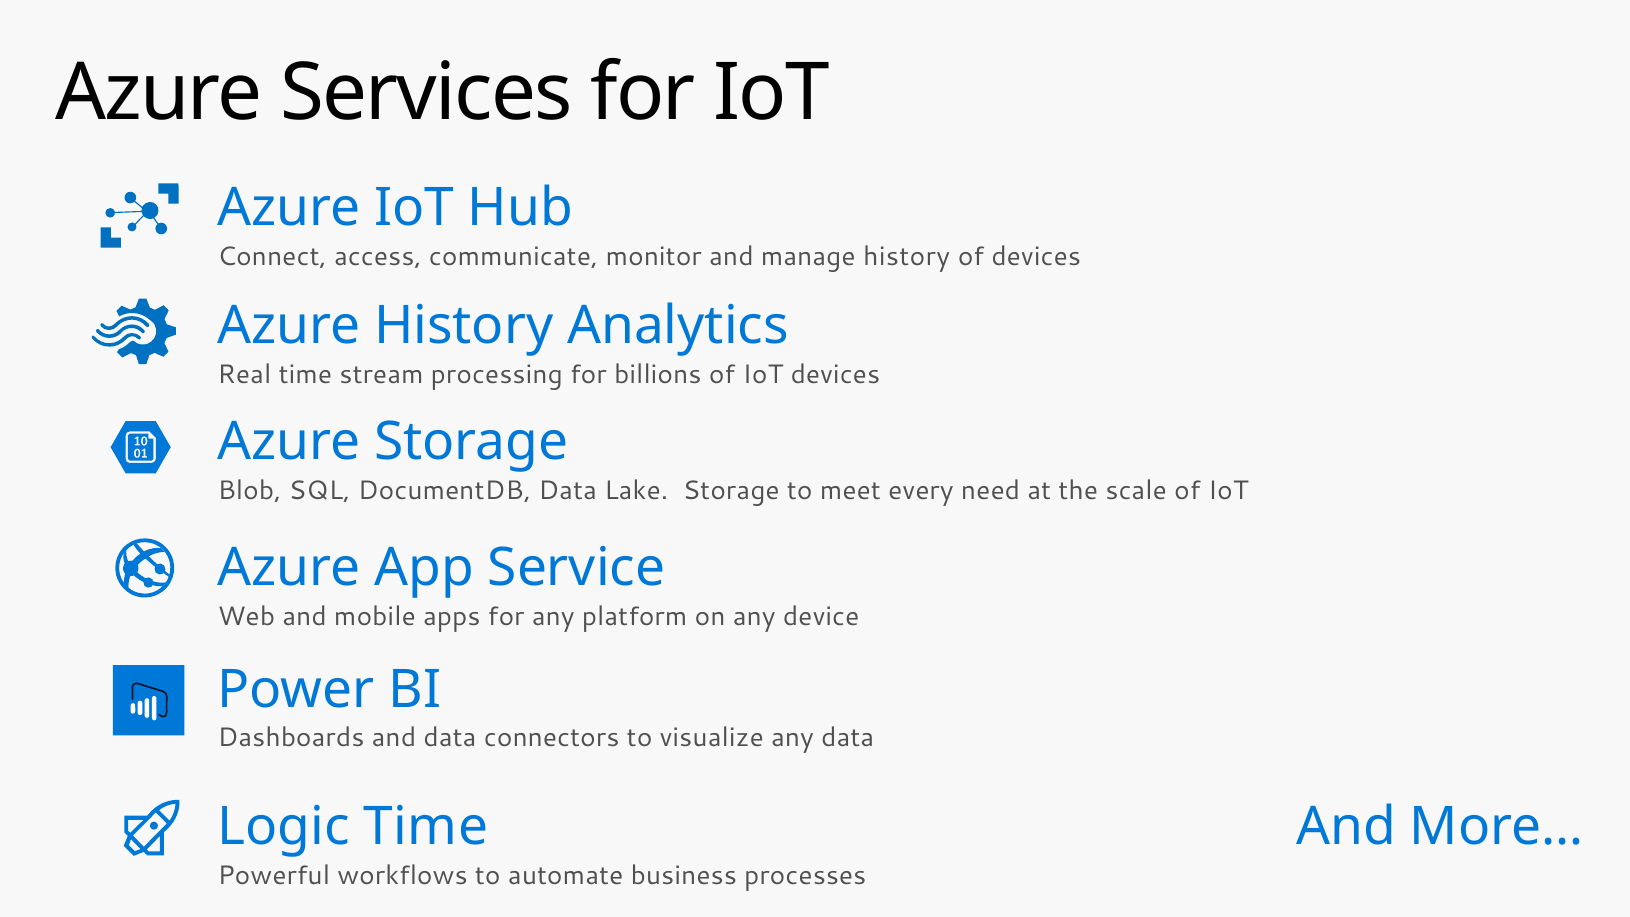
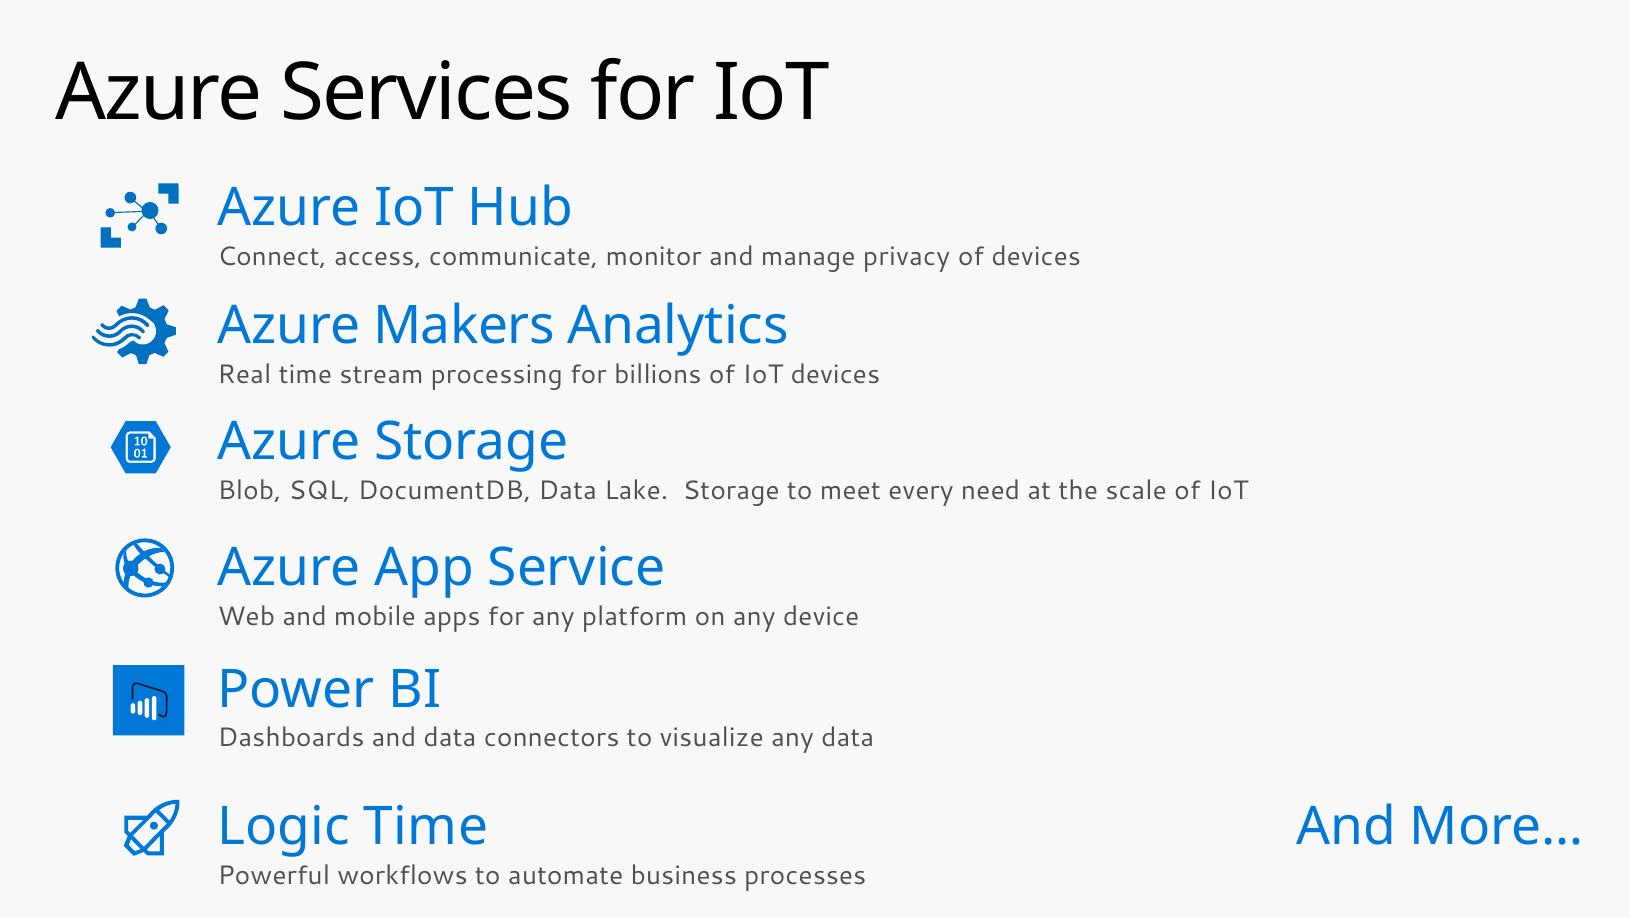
manage history: history -> privacy
Azure History: History -> Makers
